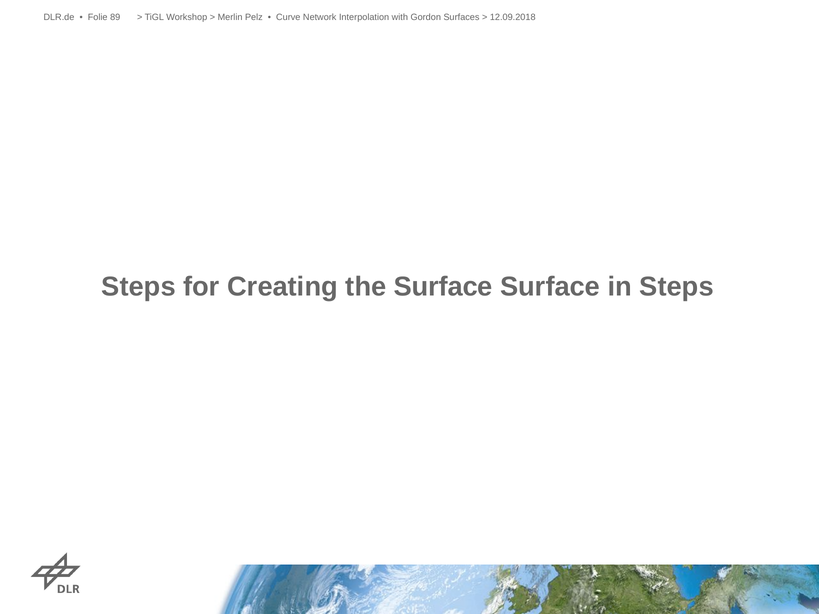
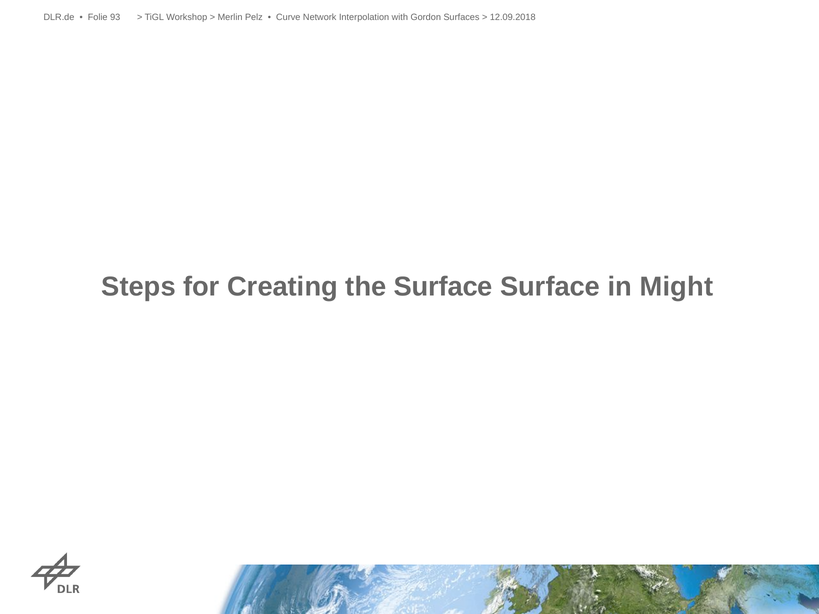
89: 89 -> 93
in Steps: Steps -> Might
